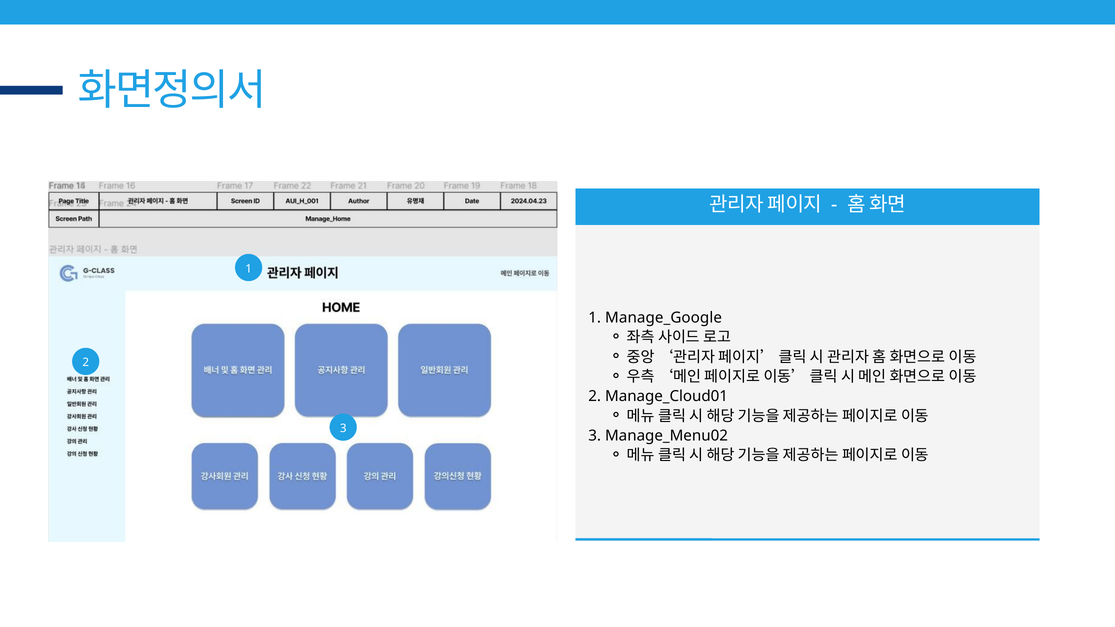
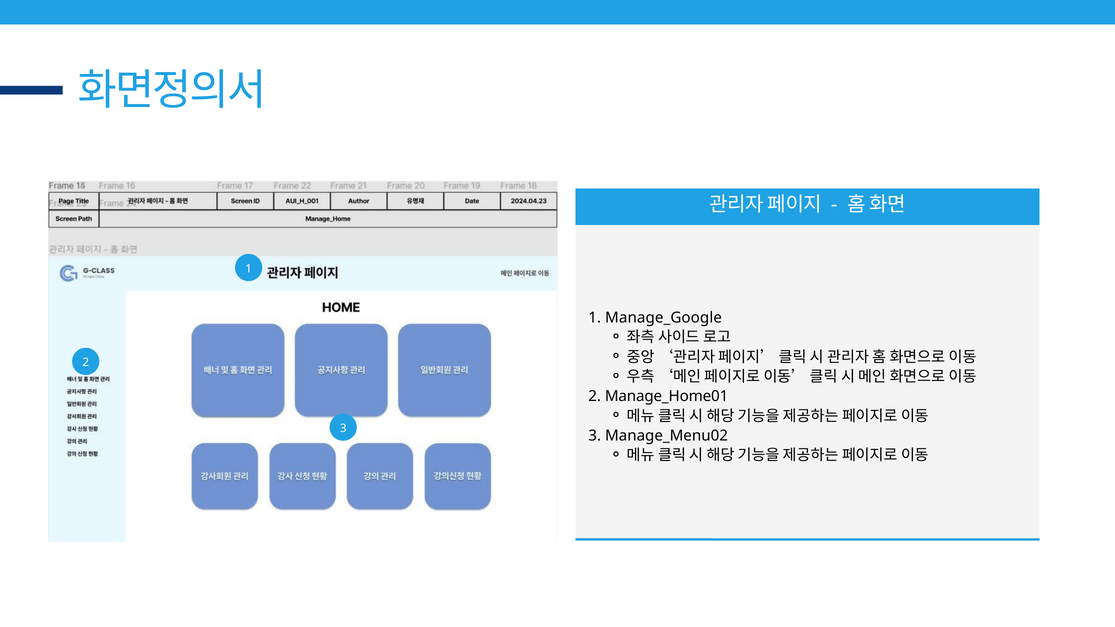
Manage_Cloud01: Manage_Cloud01 -> Manage_Home01
